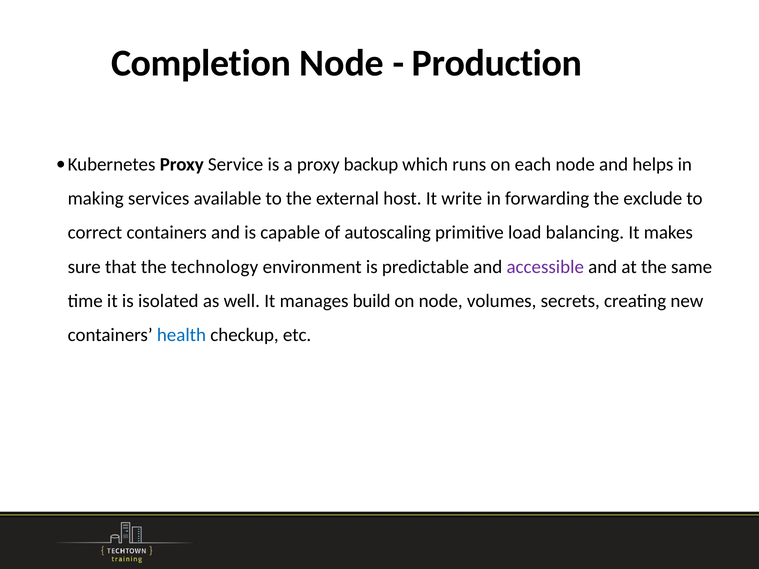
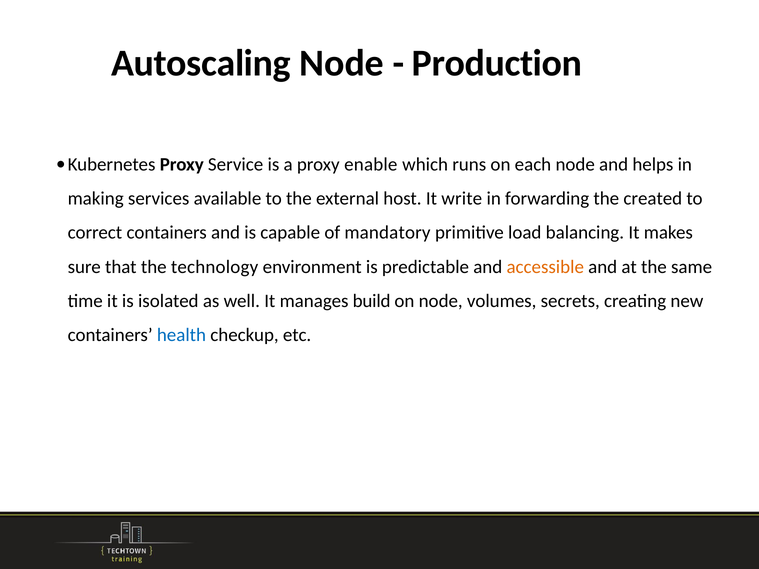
Completion: Completion -> Autoscaling
backup: backup -> enable
exclude: exclude -> created
autoscaling: autoscaling -> mandatory
accessible colour: purple -> orange
